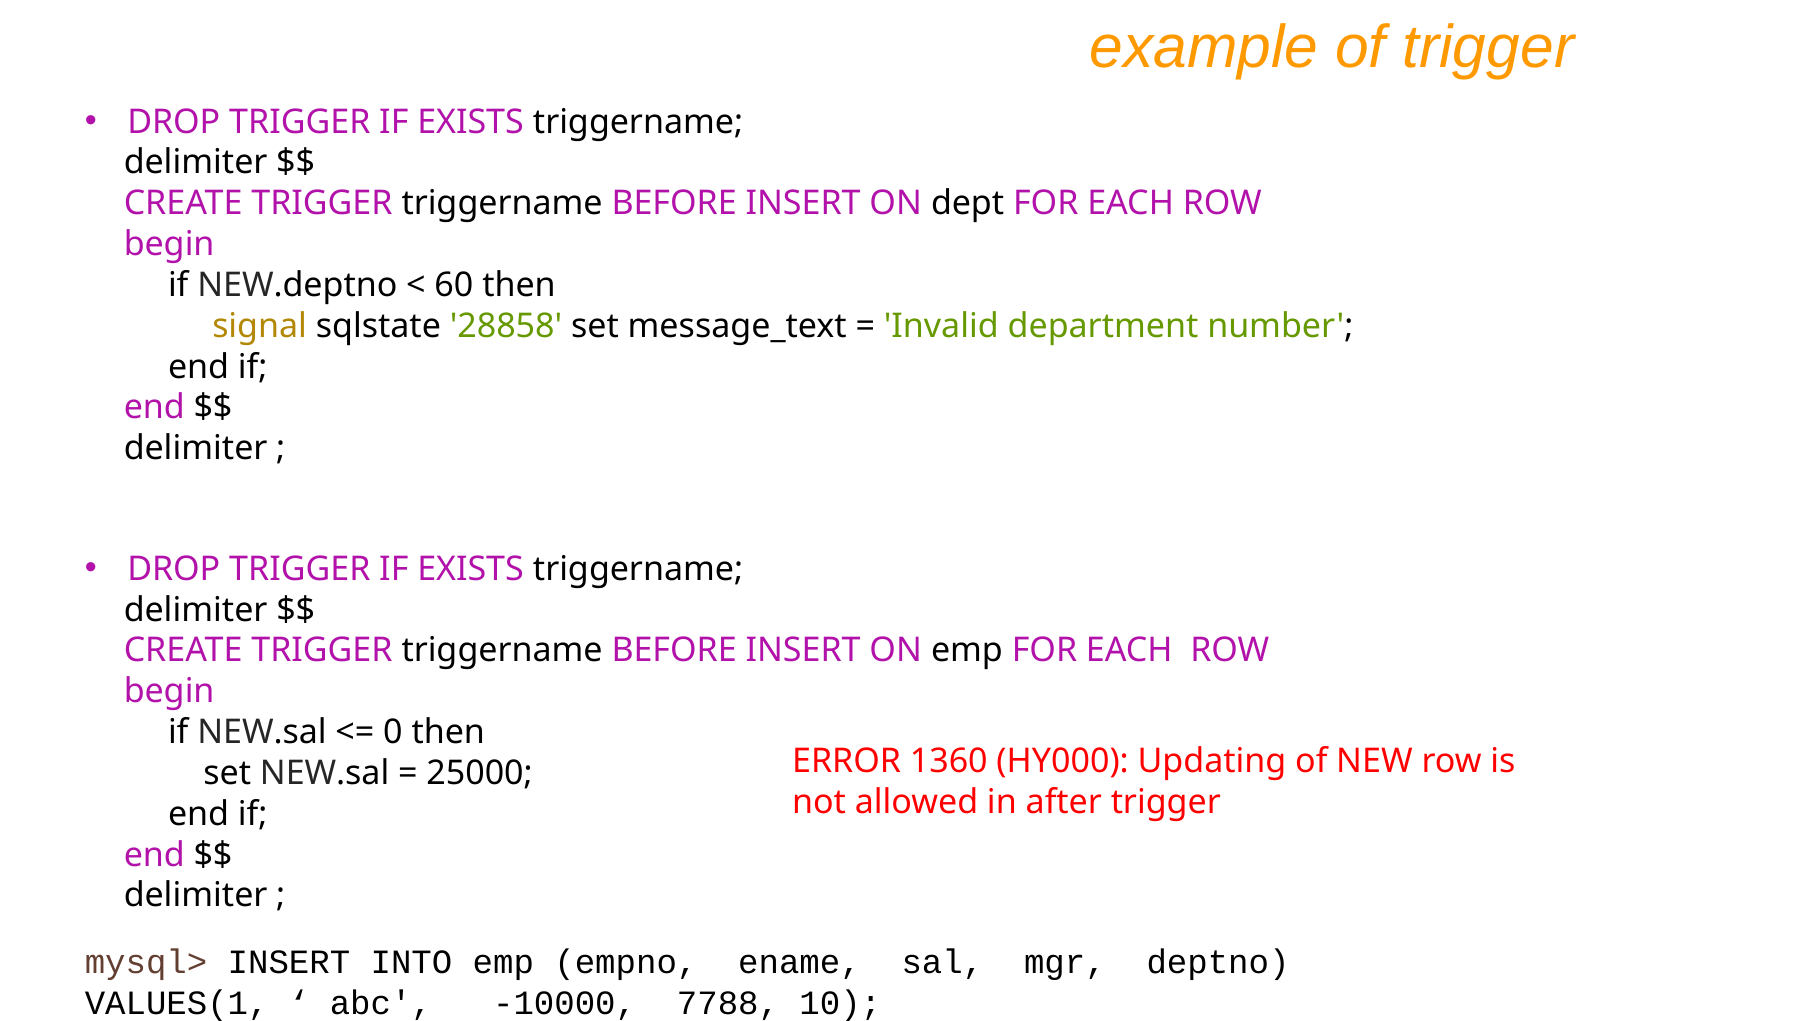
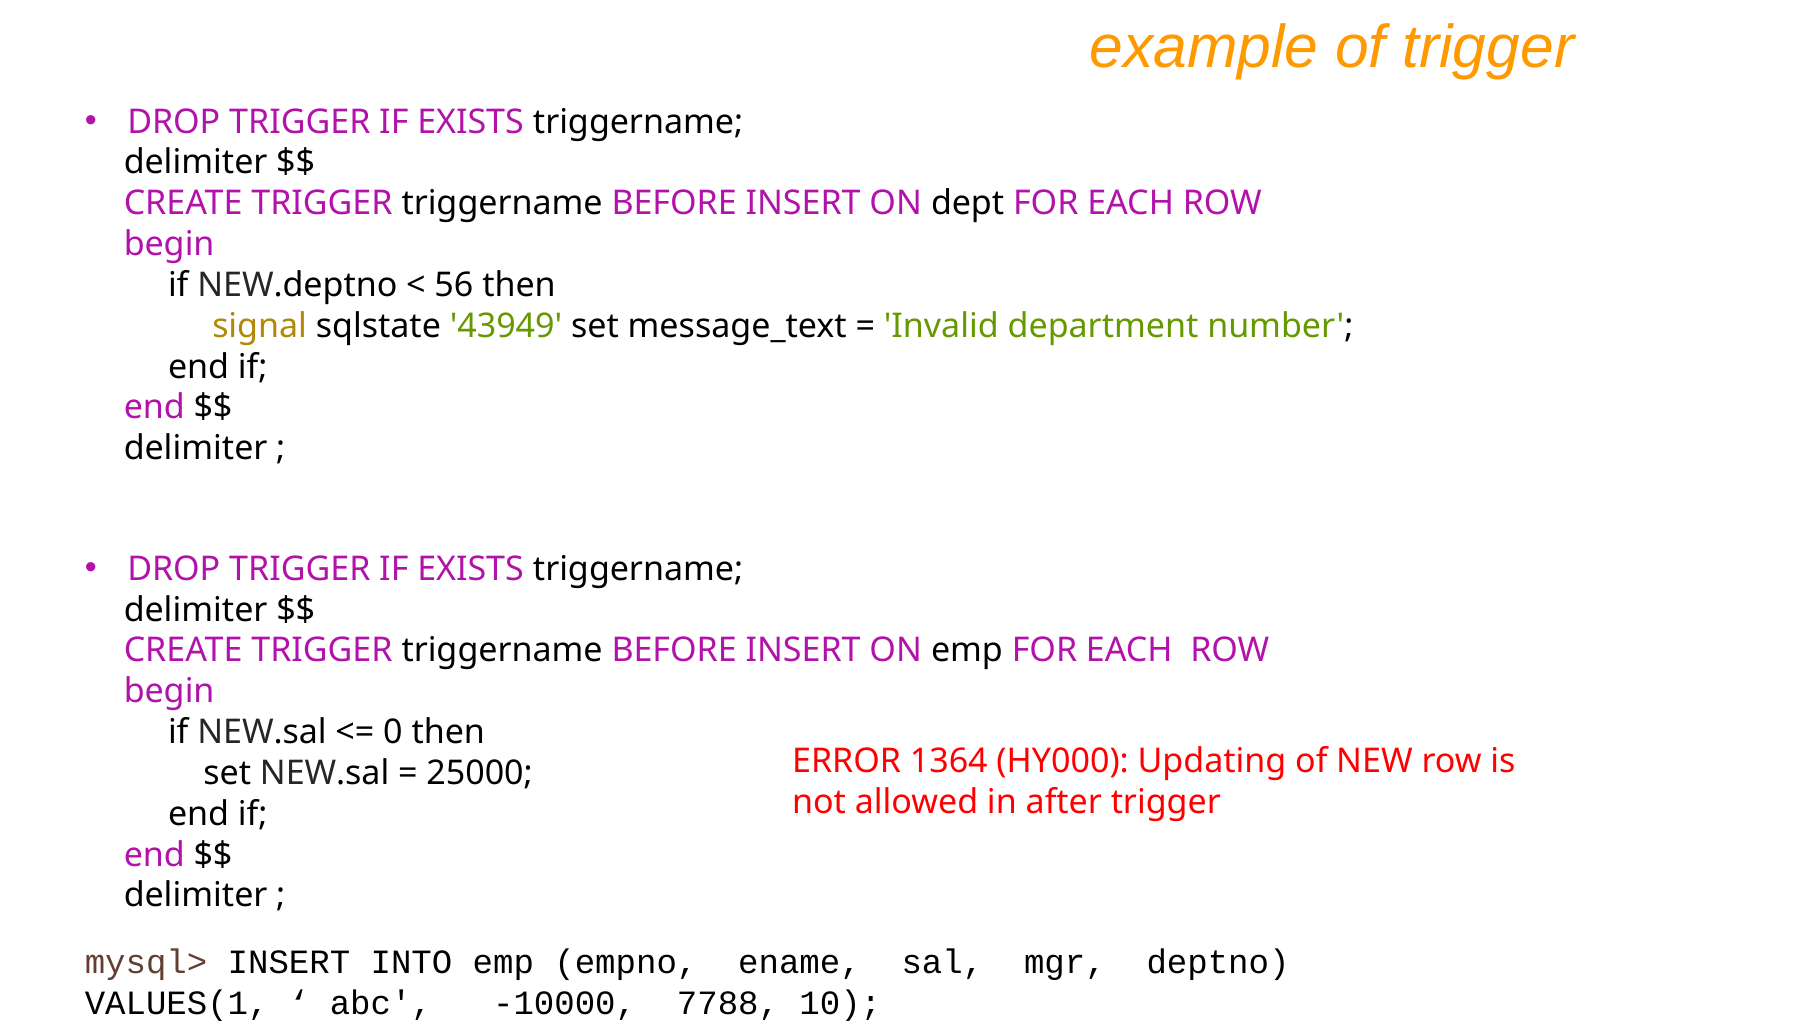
60: 60 -> 56
28858: 28858 -> 43949
1360: 1360 -> 1364
